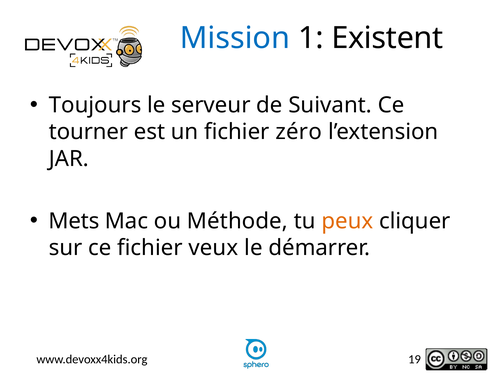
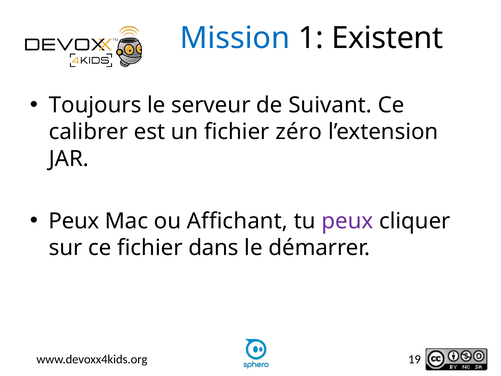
tourner: tourner -> calibrer
Mets at (74, 221): Mets -> Peux
Méthode: Méthode -> Affichant
peux at (347, 221) colour: orange -> purple
veux: veux -> dans
